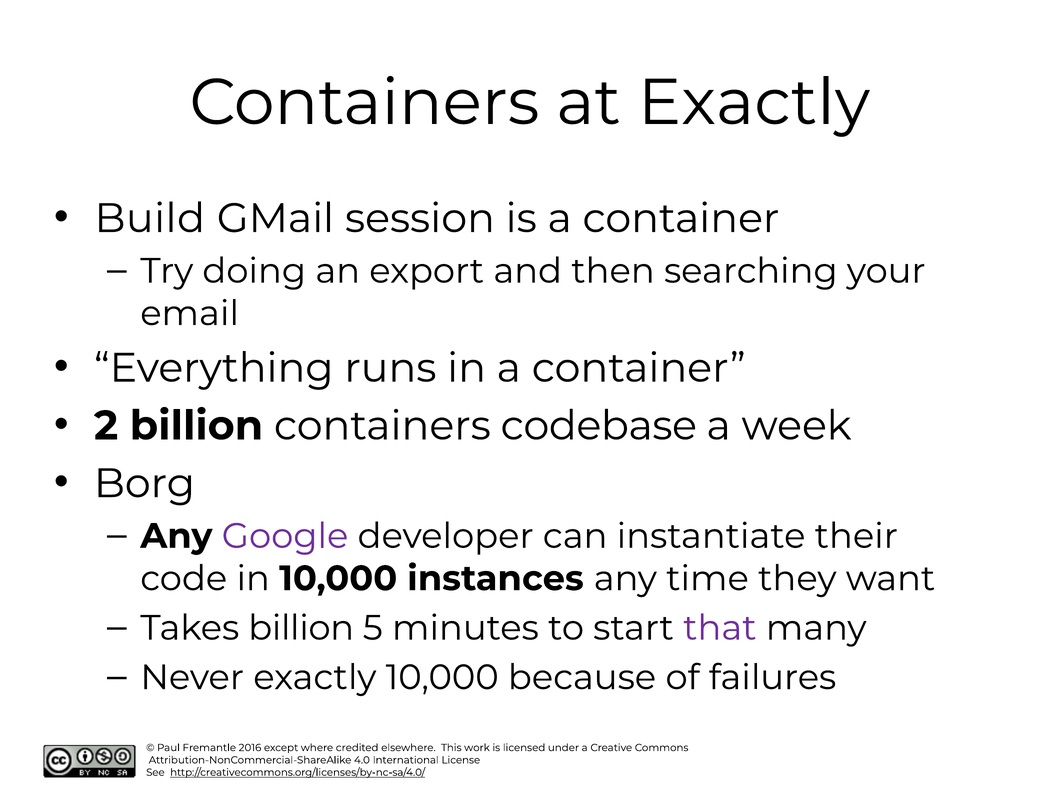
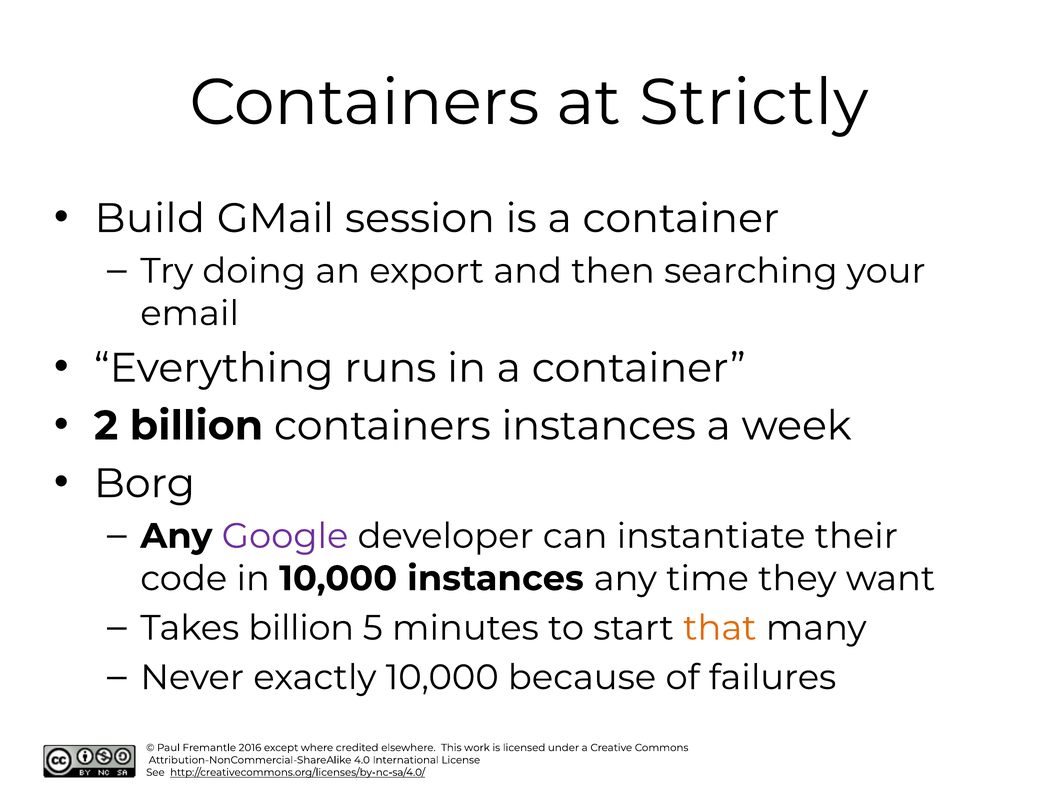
at Exactly: Exactly -> Strictly
containers codebase: codebase -> instances
that colour: purple -> orange
